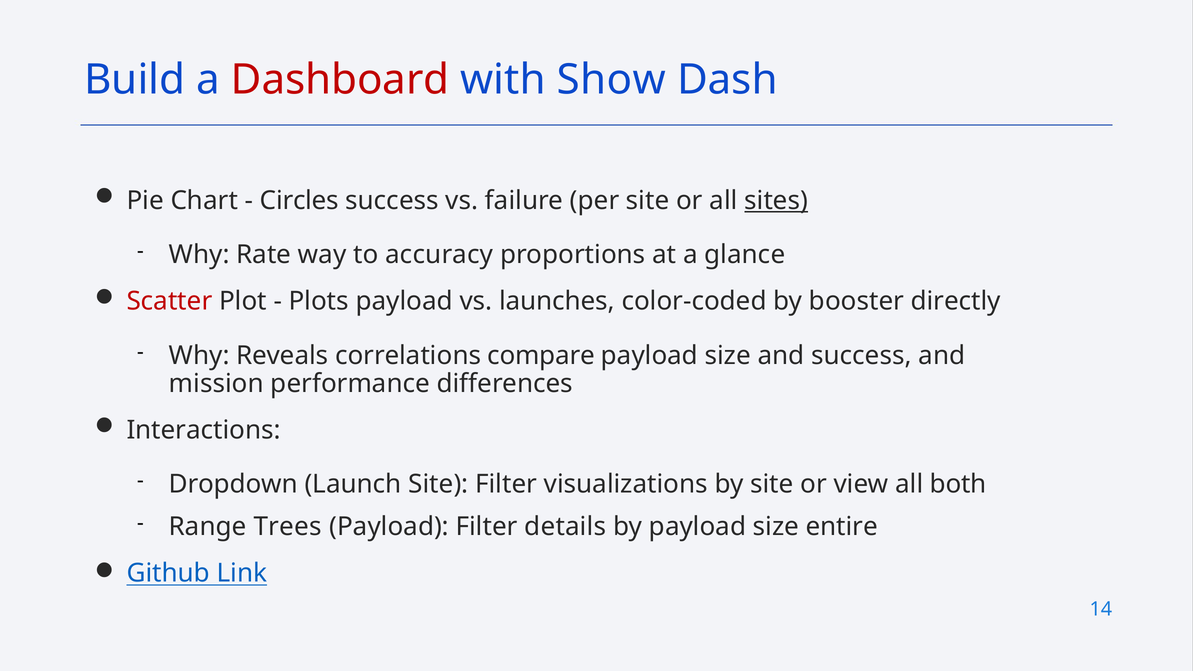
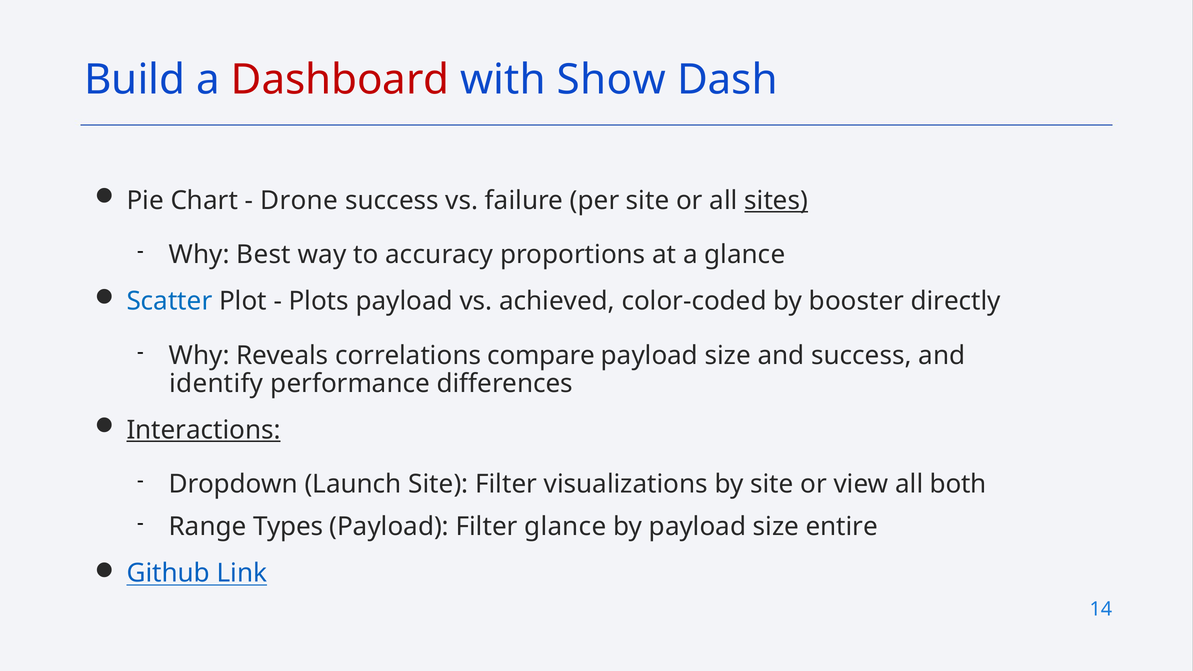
Circles: Circles -> Drone
Rate: Rate -> Best
Scatter colour: red -> blue
launches: launches -> achieved
mission: mission -> identify
Interactions underline: none -> present
Trees: Trees -> Types
Filter details: details -> glance
